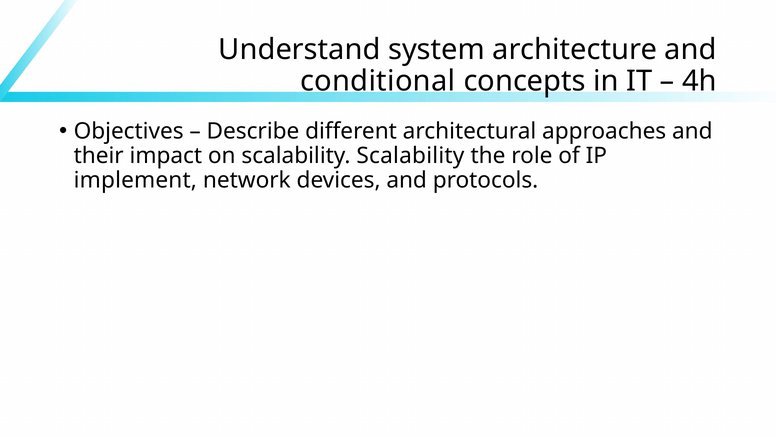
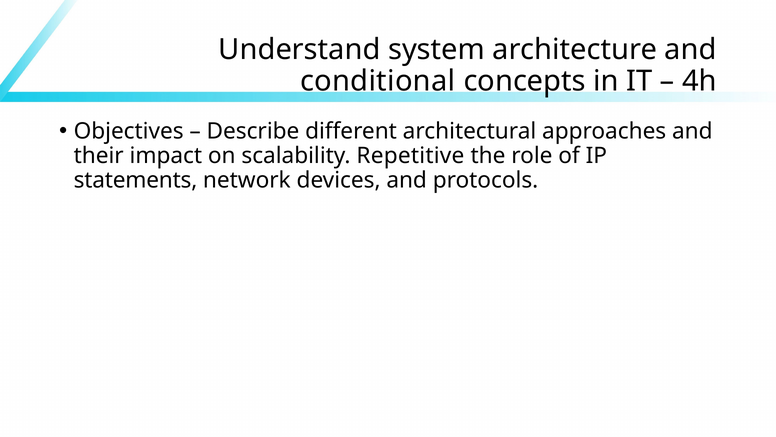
scalability Scalability: Scalability -> Repetitive
implement: implement -> statements
